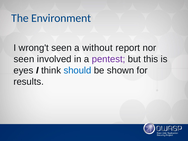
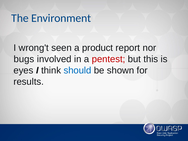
without: without -> product
seen at (24, 59): seen -> bugs
pentest colour: purple -> red
